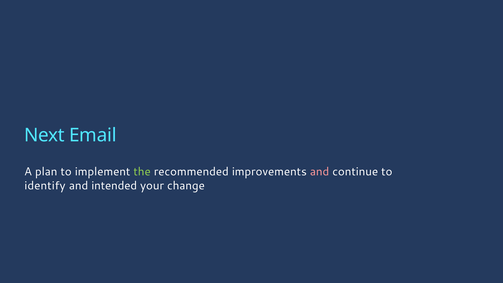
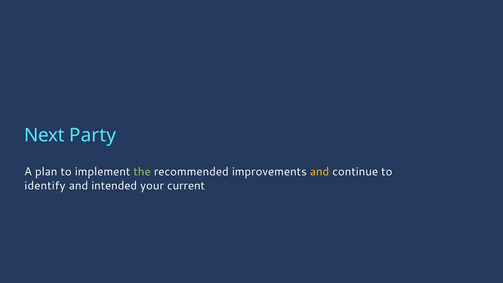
Email: Email -> Party
and at (320, 172) colour: pink -> yellow
change: change -> current
